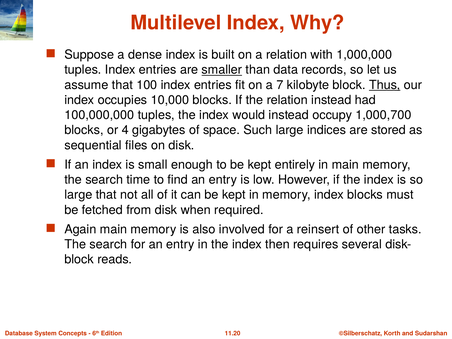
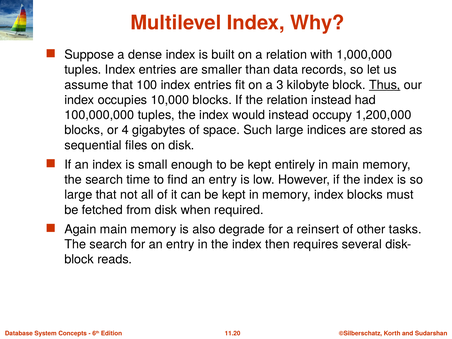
smaller underline: present -> none
7: 7 -> 3
1,000,700: 1,000,700 -> 1,200,000
involved: involved -> degrade
